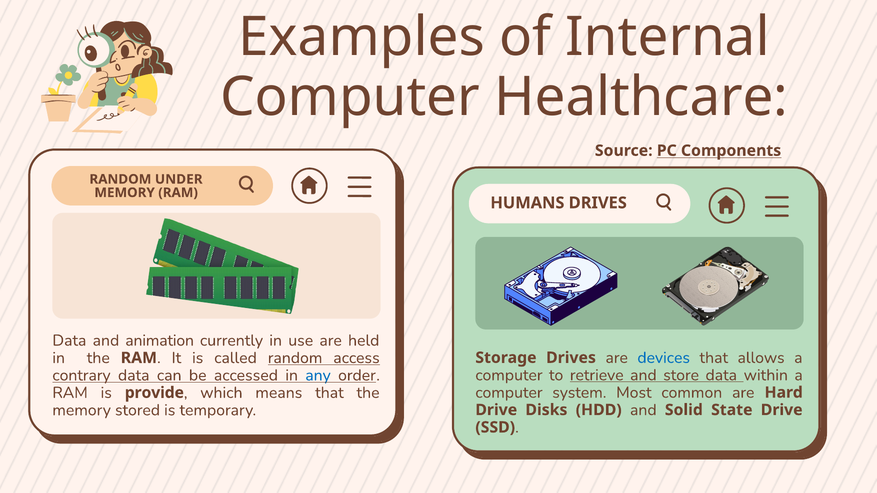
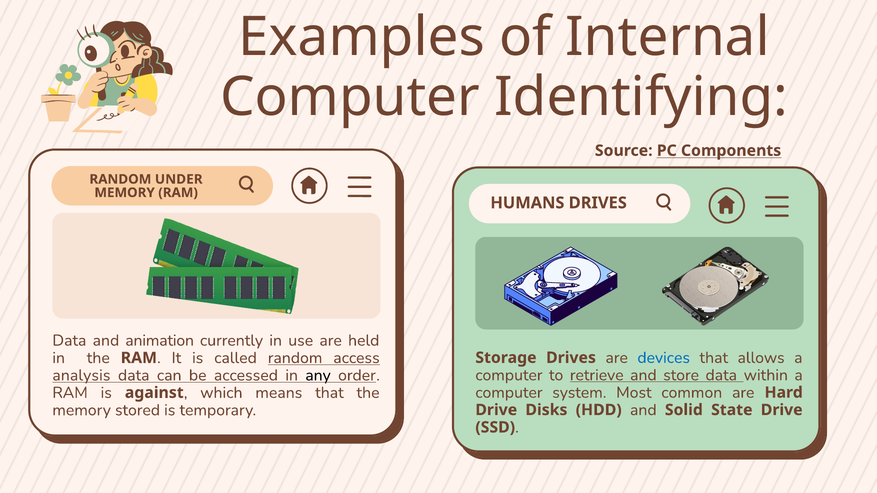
Healthcare: Healthcare -> Identifying
contrary: contrary -> analysis
any colour: blue -> black
provide: provide -> against
